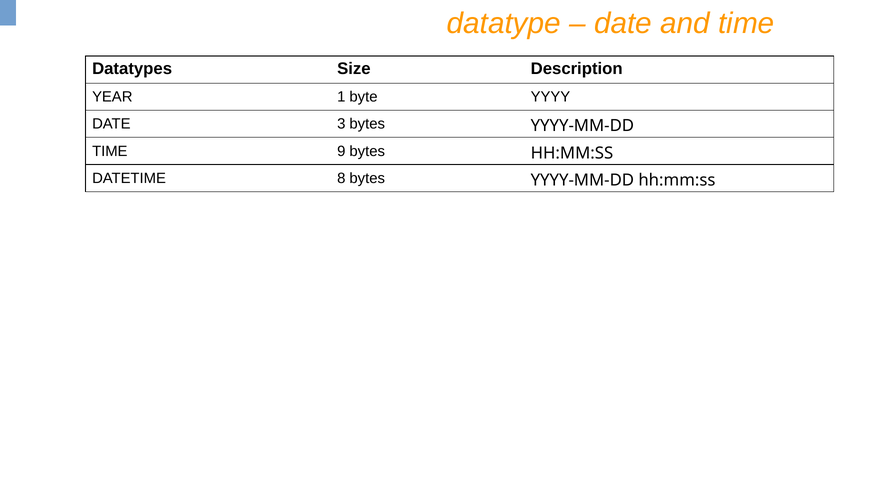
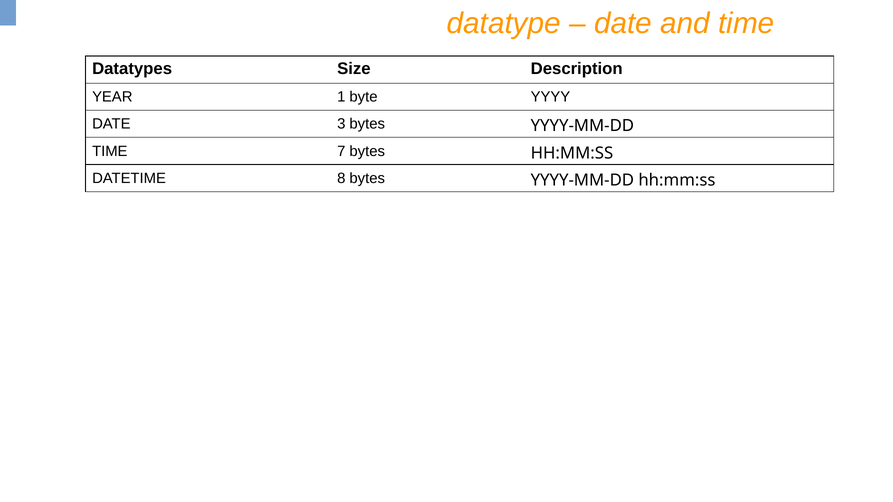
9: 9 -> 7
